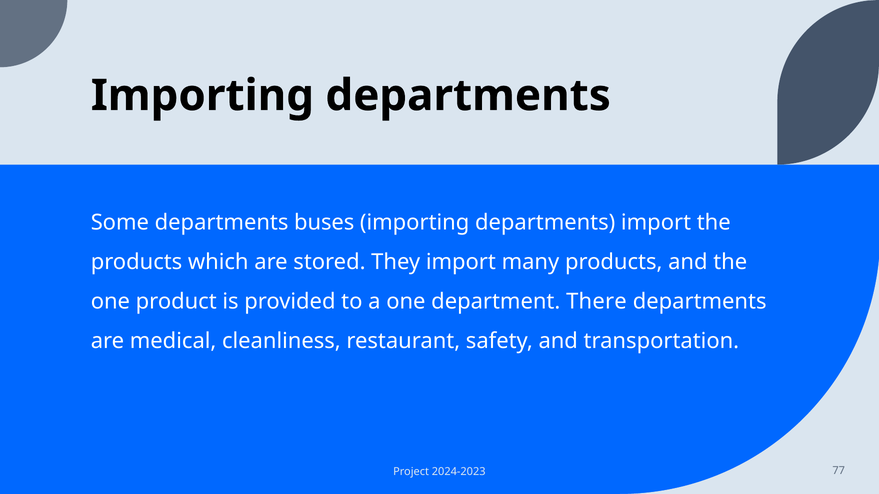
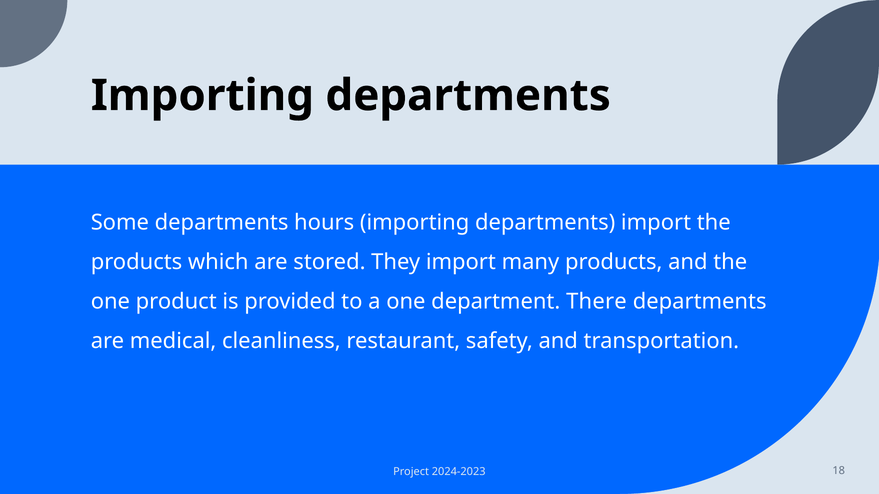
buses: buses -> hours
77: 77 -> 18
